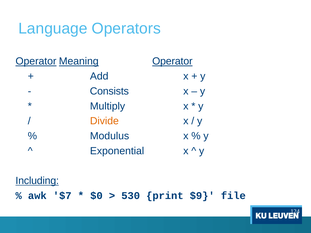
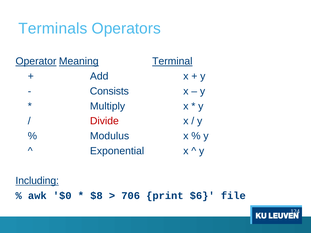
Language: Language -> Terminals
Operator: Operator -> Terminal
Divide colour: orange -> red
$7: $7 -> $0
$0: $0 -> $8
530: 530 -> 706
$9: $9 -> $6
